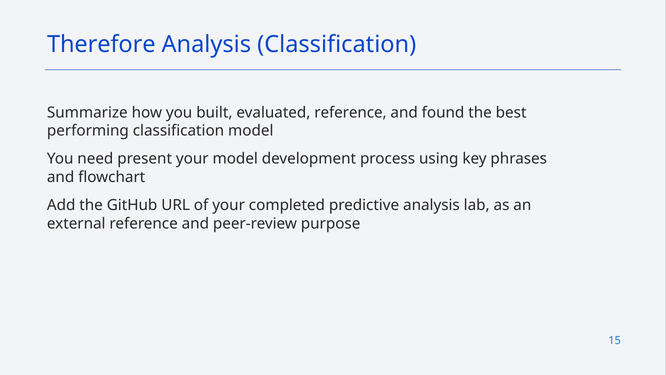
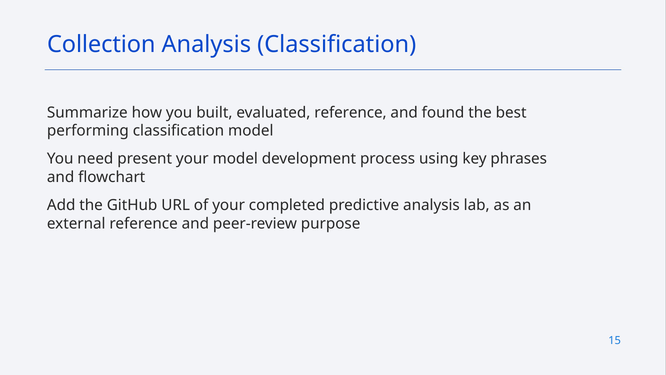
Therefore: Therefore -> Collection
